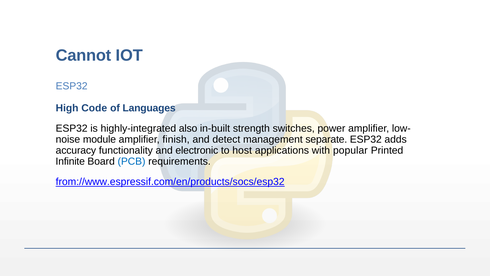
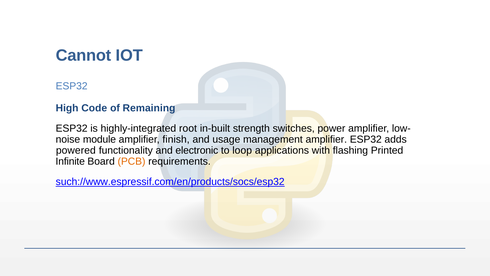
Languages: Languages -> Remaining
also: also -> root
detect: detect -> usage
management separate: separate -> amplifier
accuracy: accuracy -> powered
host: host -> loop
popular: popular -> flashing
PCB colour: blue -> orange
from://www.espressif.com/en/products/socs/esp32: from://www.espressif.com/en/products/socs/esp32 -> such://www.espressif.com/en/products/socs/esp32
